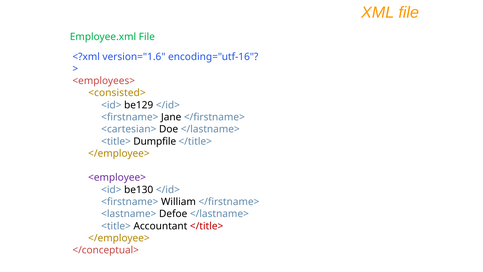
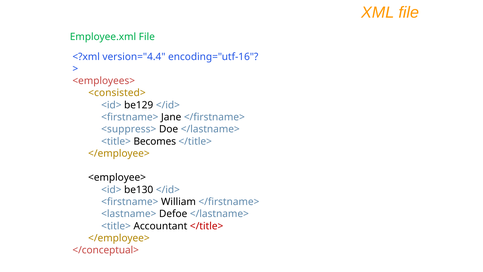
version="1.6: version="1.6 -> version="4.4
<cartesian>: <cartesian> -> <suppress>
Dumpfile: Dumpfile -> Becomes
<employee> colour: purple -> black
